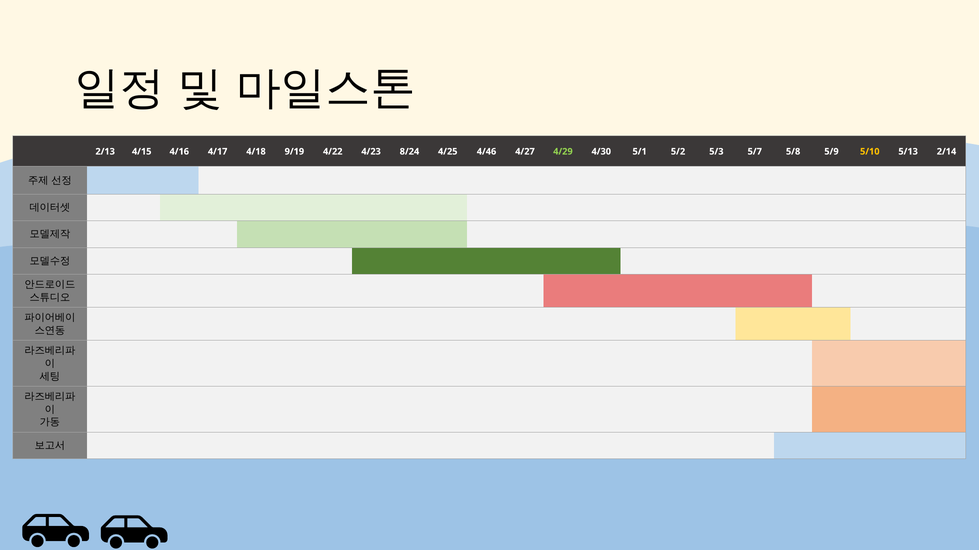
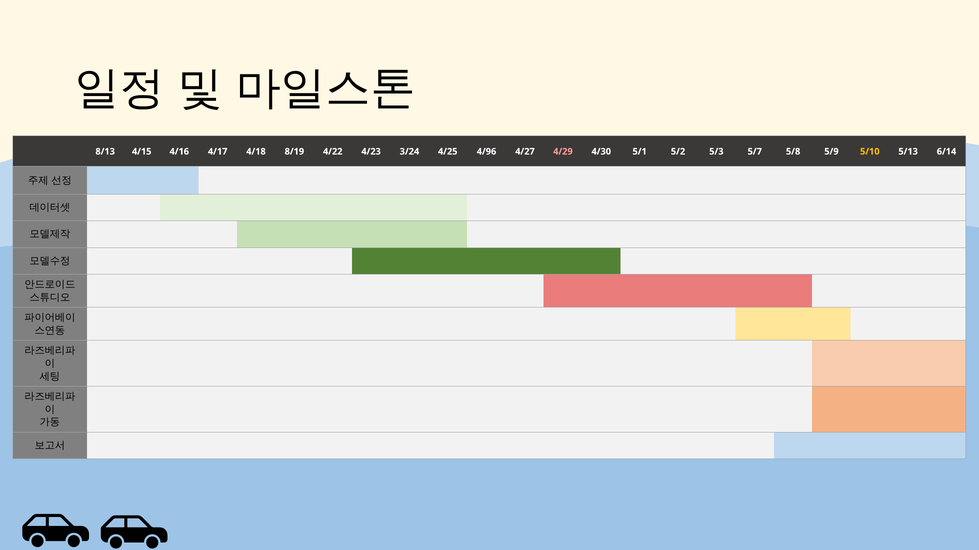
2/13: 2/13 -> 8/13
9/19: 9/19 -> 8/19
8/24: 8/24 -> 3/24
4/46: 4/46 -> 4/96
4/29 colour: light green -> pink
2/14: 2/14 -> 6/14
